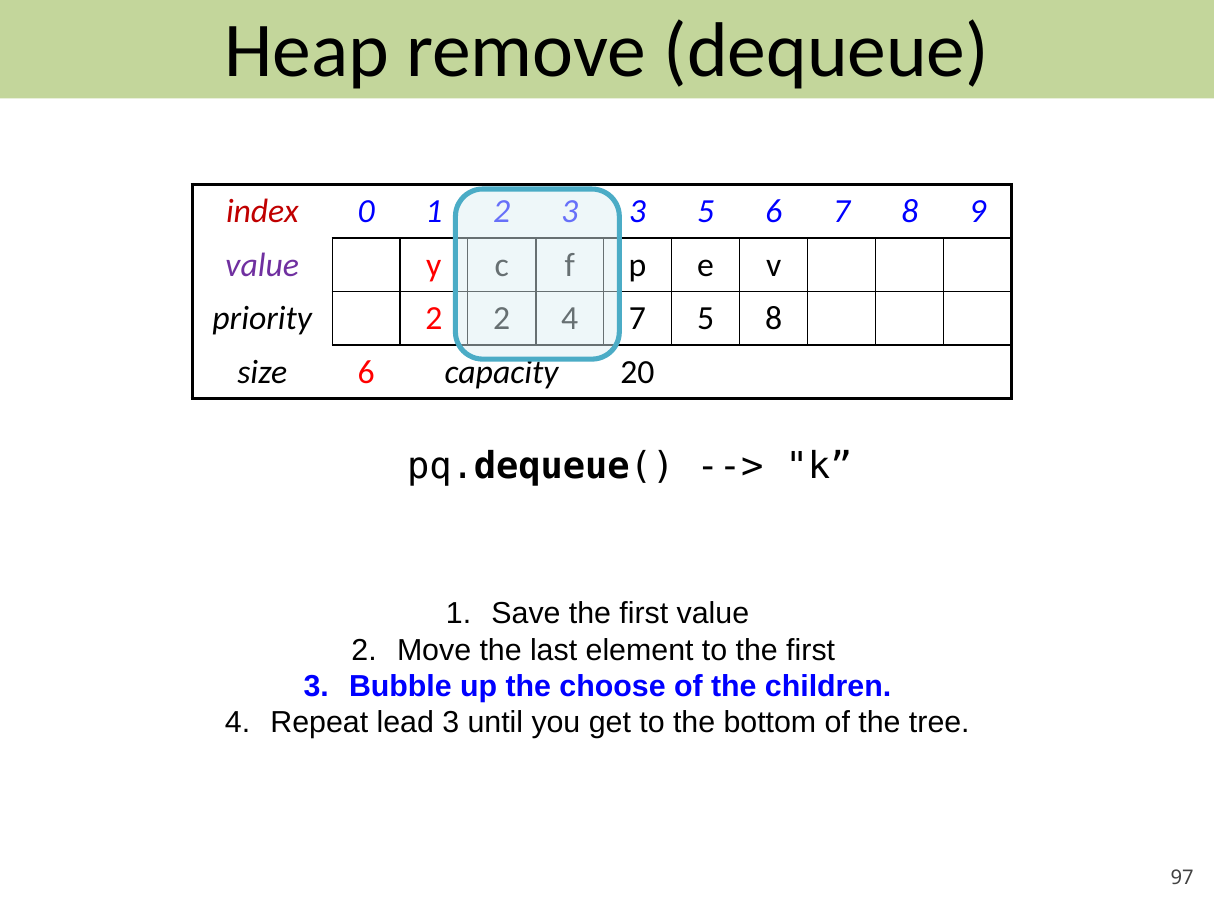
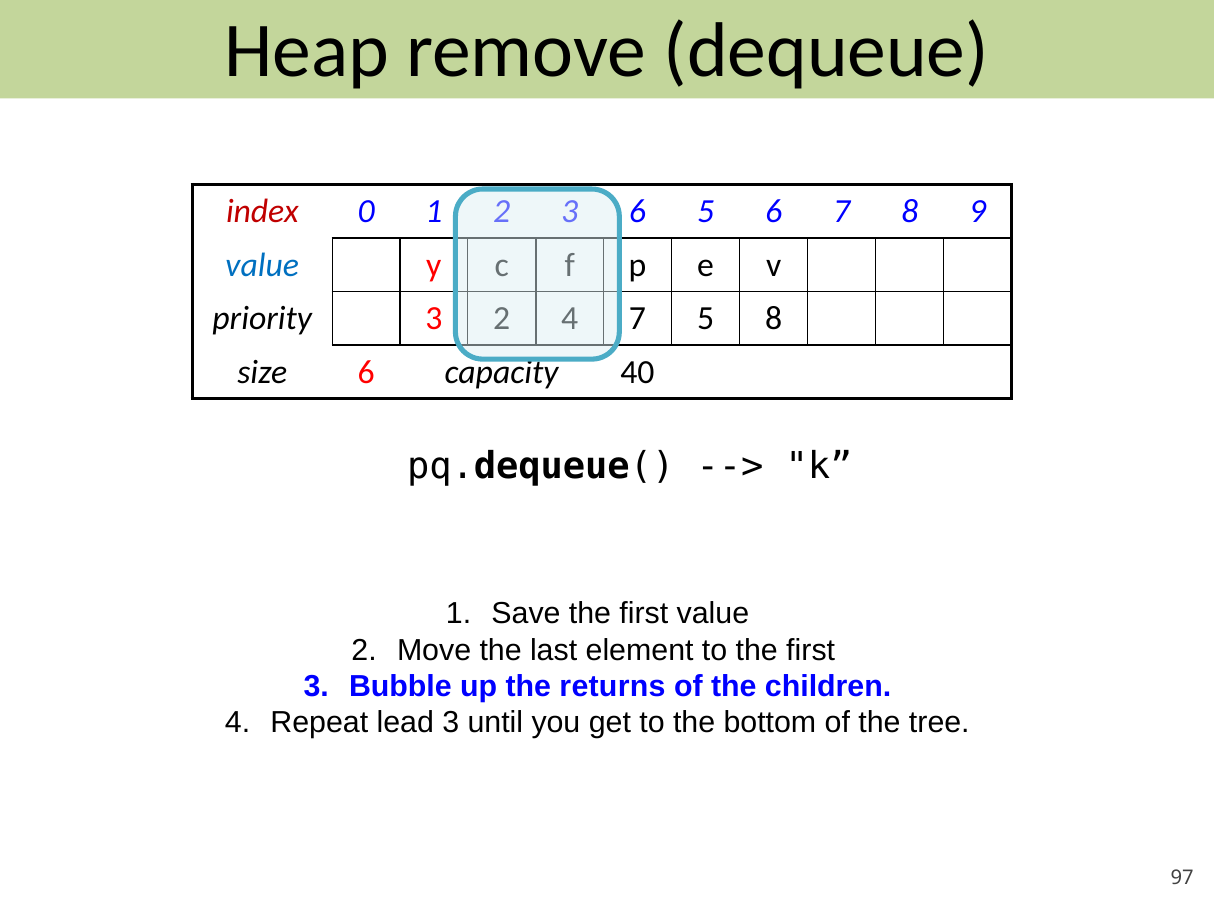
3 at (637, 212): 3 -> 6
value at (262, 265) colour: purple -> blue
priority 2: 2 -> 3
20: 20 -> 40
choose: choose -> returns
